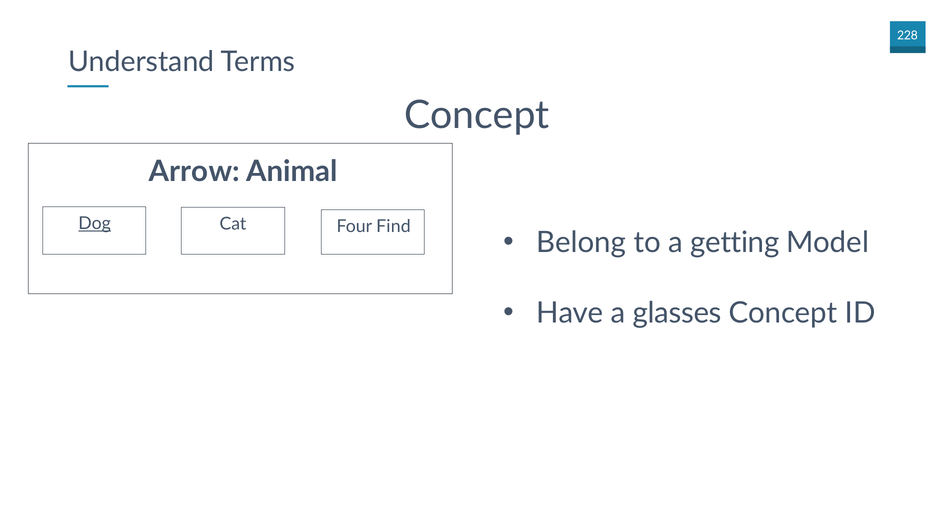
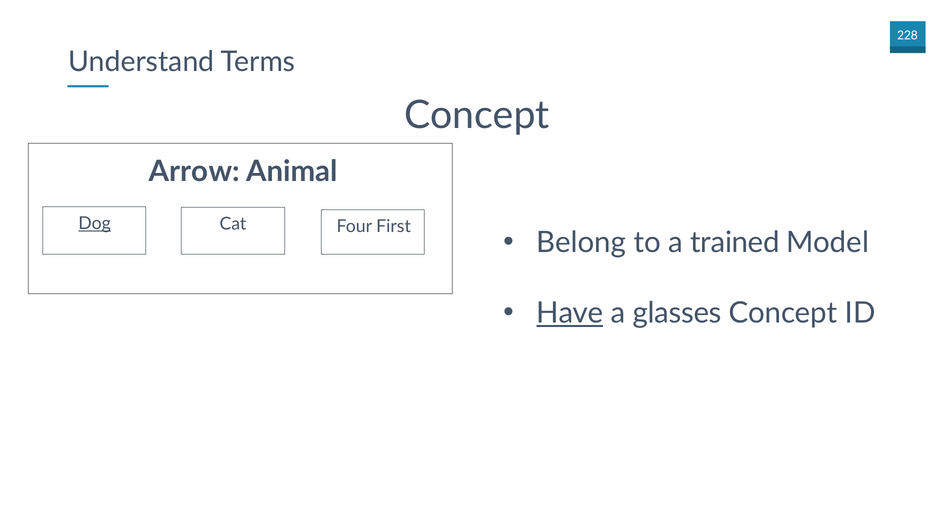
Find: Find -> First
getting: getting -> trained
Have underline: none -> present
